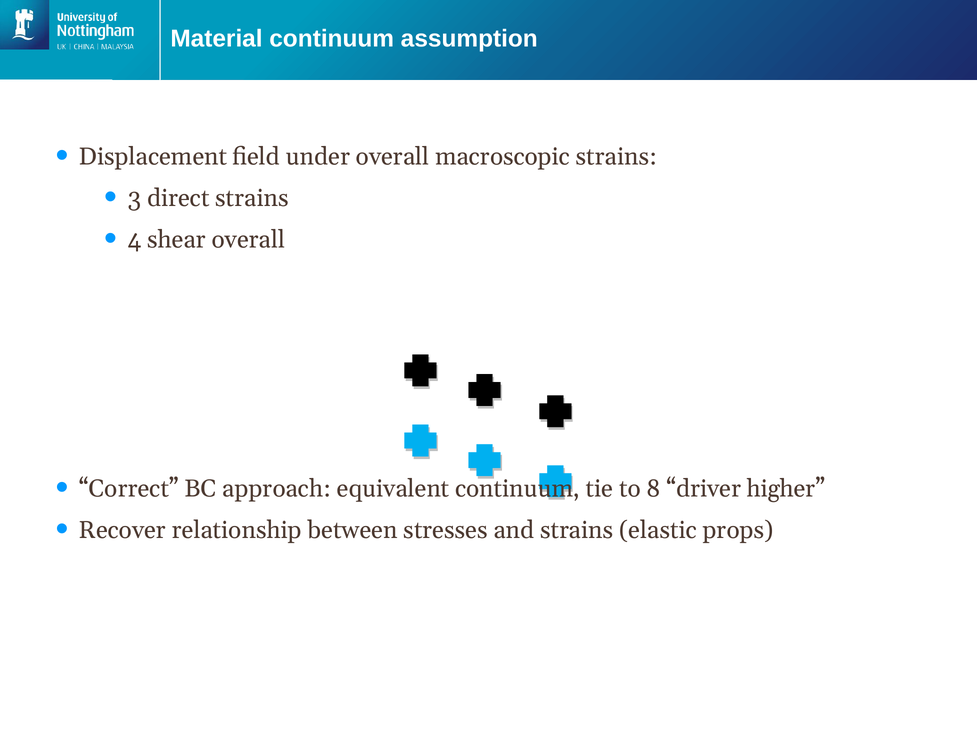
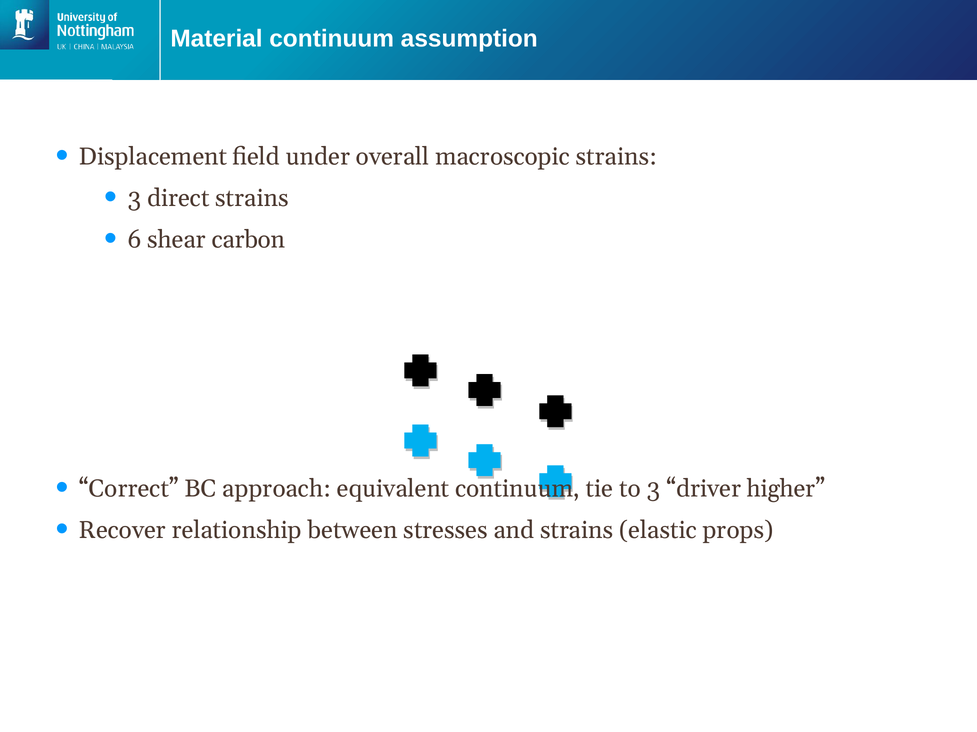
4: 4 -> 6
shear overall: overall -> carbon
to 8: 8 -> 3
